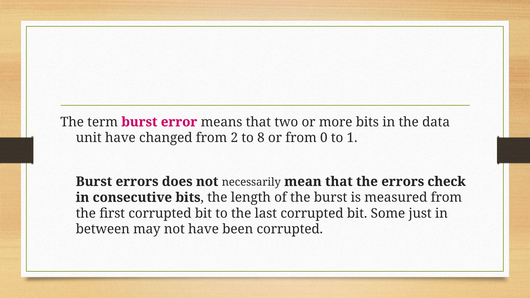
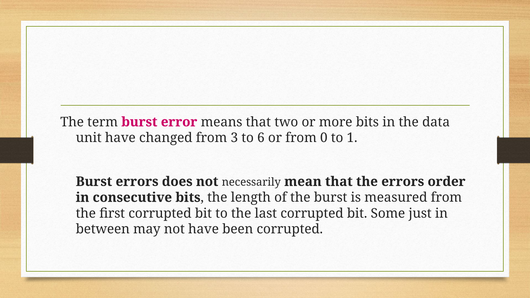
2: 2 -> 3
8: 8 -> 6
check: check -> order
